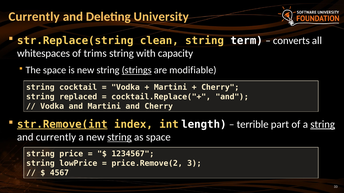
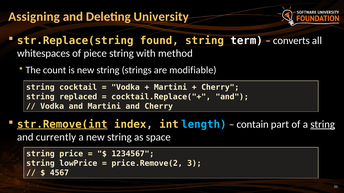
Currently at (34, 17): Currently -> Assigning
clean: clean -> found
trims: trims -> piece
capacity: capacity -> method
The space: space -> count
strings underline: present -> none
length colour: white -> light blue
terrible: terrible -> contain
string at (119, 138) underline: present -> none
